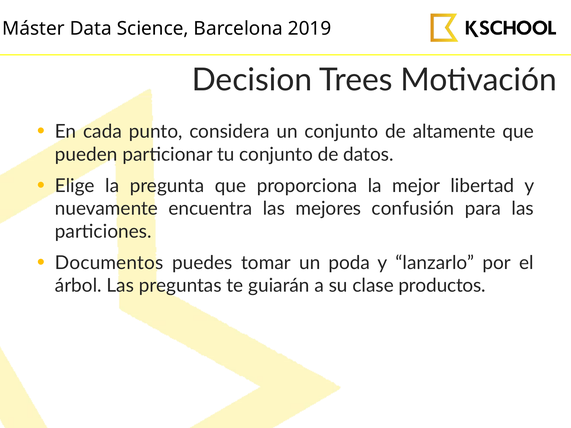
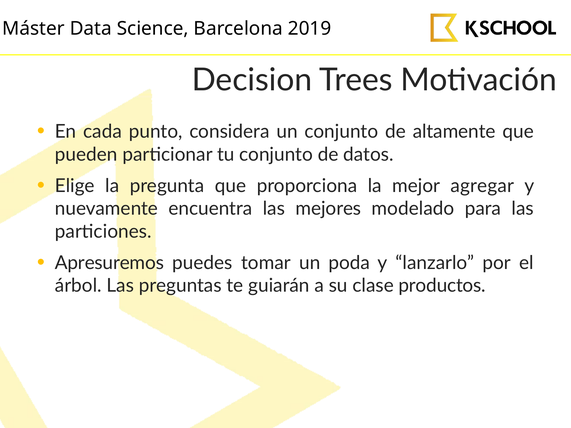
libertad: libertad -> agregar
confusión: confusión -> modelado
Documentos: Documentos -> Apresuremos
